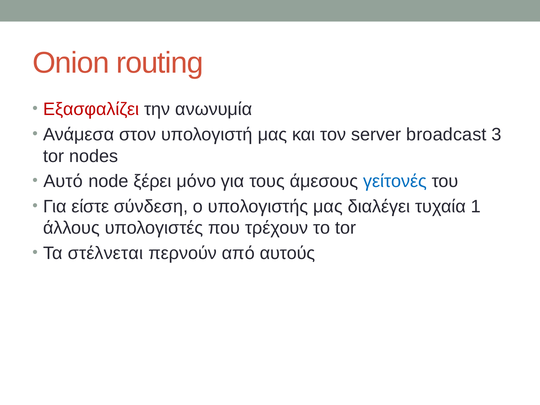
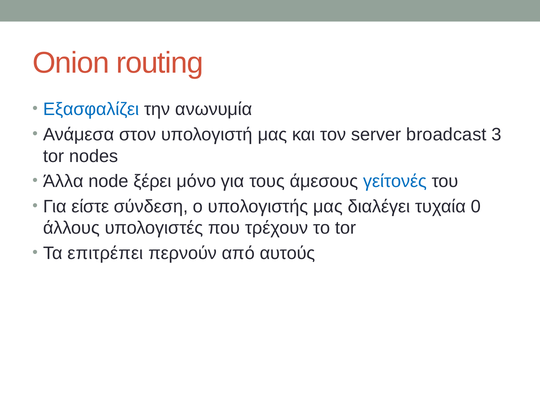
Εξασφαλίζει colour: red -> blue
Αυτό: Αυτό -> Άλλα
1: 1 -> 0
στέλνεται: στέλνεται -> επιτρέπει
